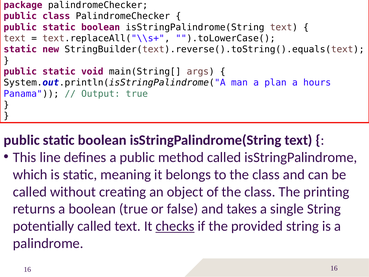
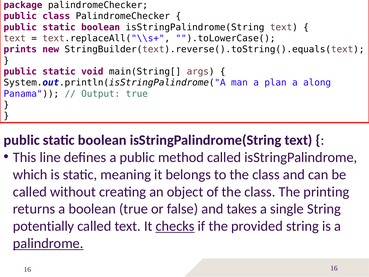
static at (20, 49): static -> prints
hours: hours -> along
palindrome underline: none -> present
